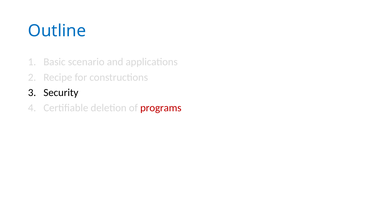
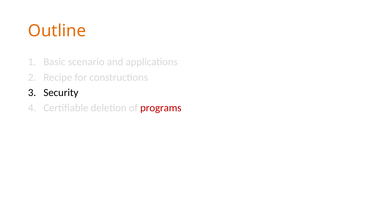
Outline colour: blue -> orange
